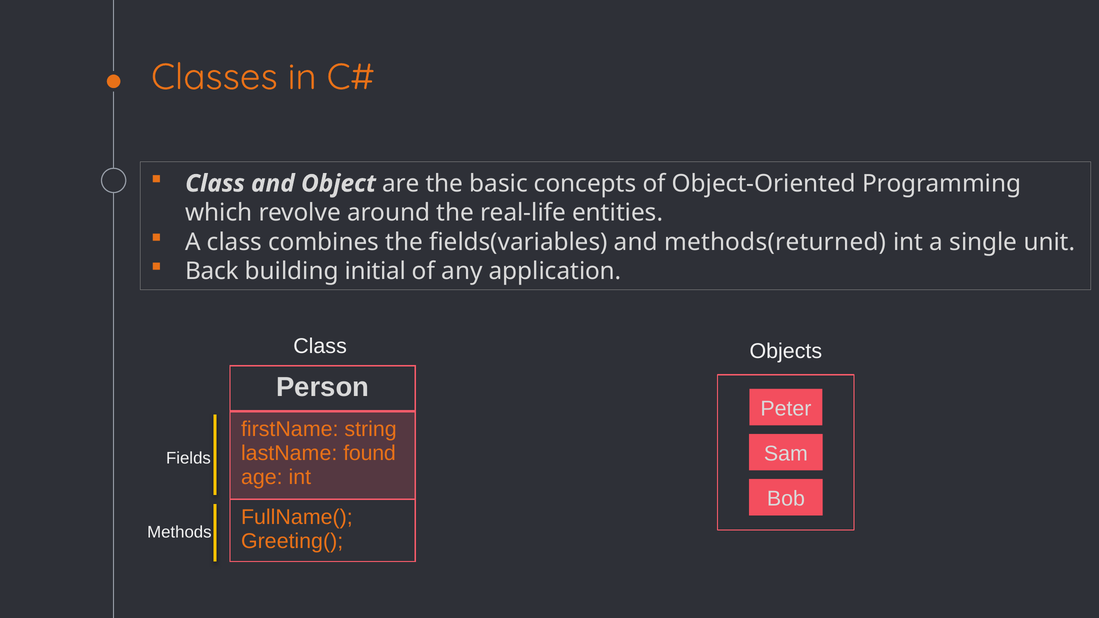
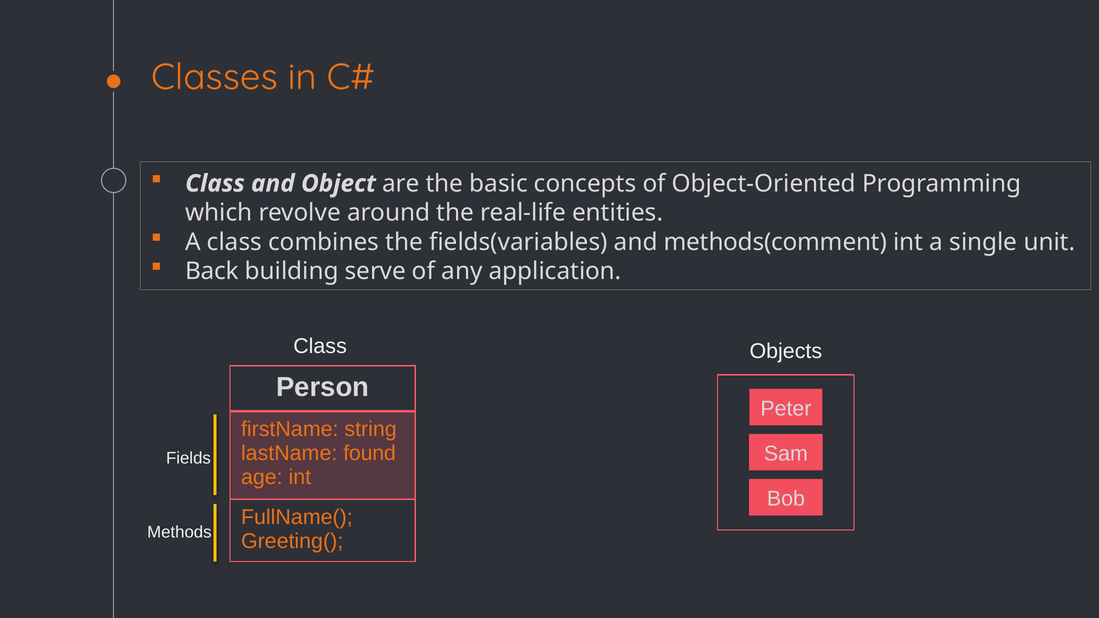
methods(returned: methods(returned -> methods(comment
initial: initial -> serve
